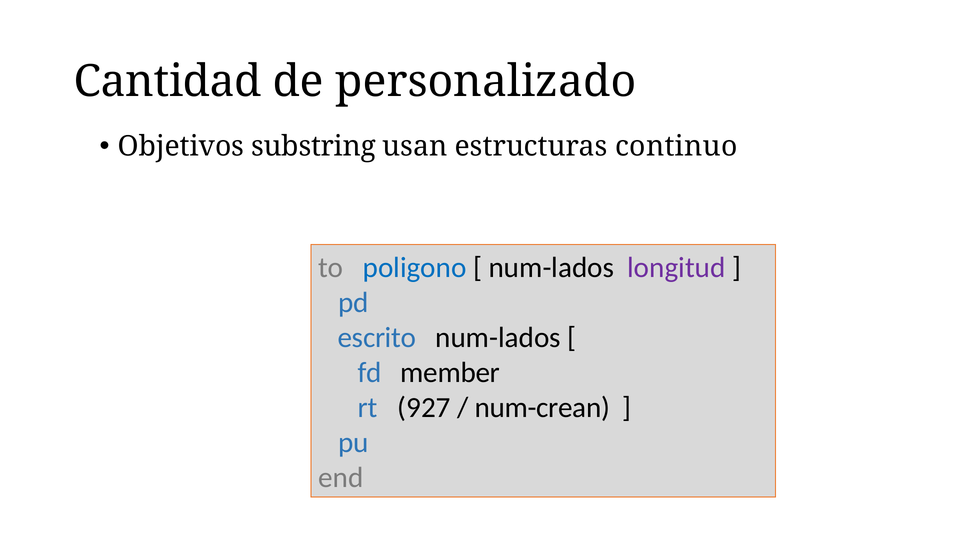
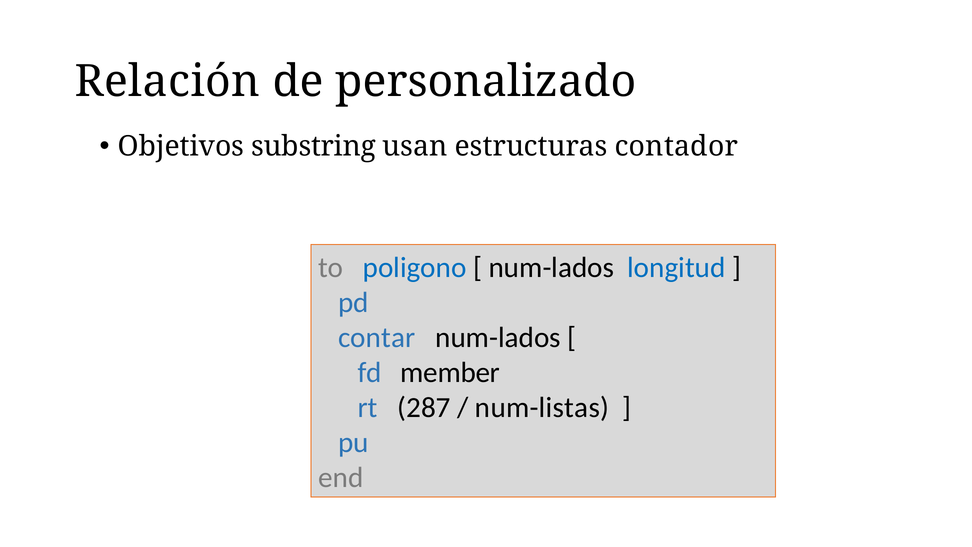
Cantidad: Cantidad -> Relación
continuo: continuo -> contador
longitud colour: purple -> blue
escrito: escrito -> contar
927: 927 -> 287
num-crean: num-crean -> num-listas
